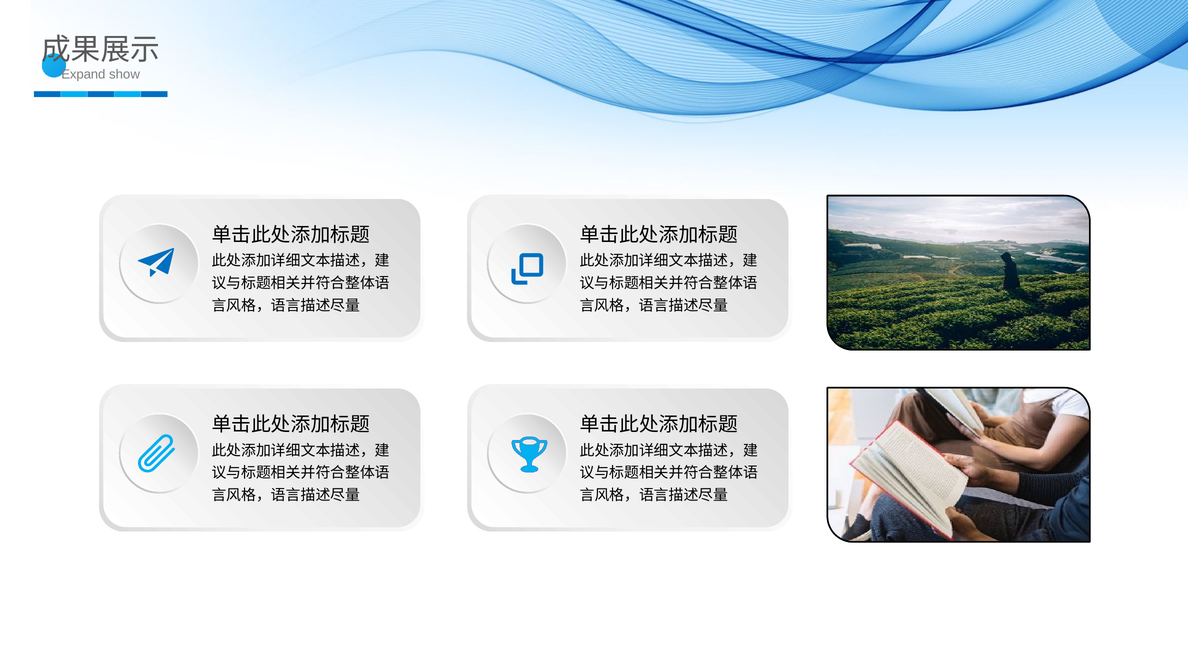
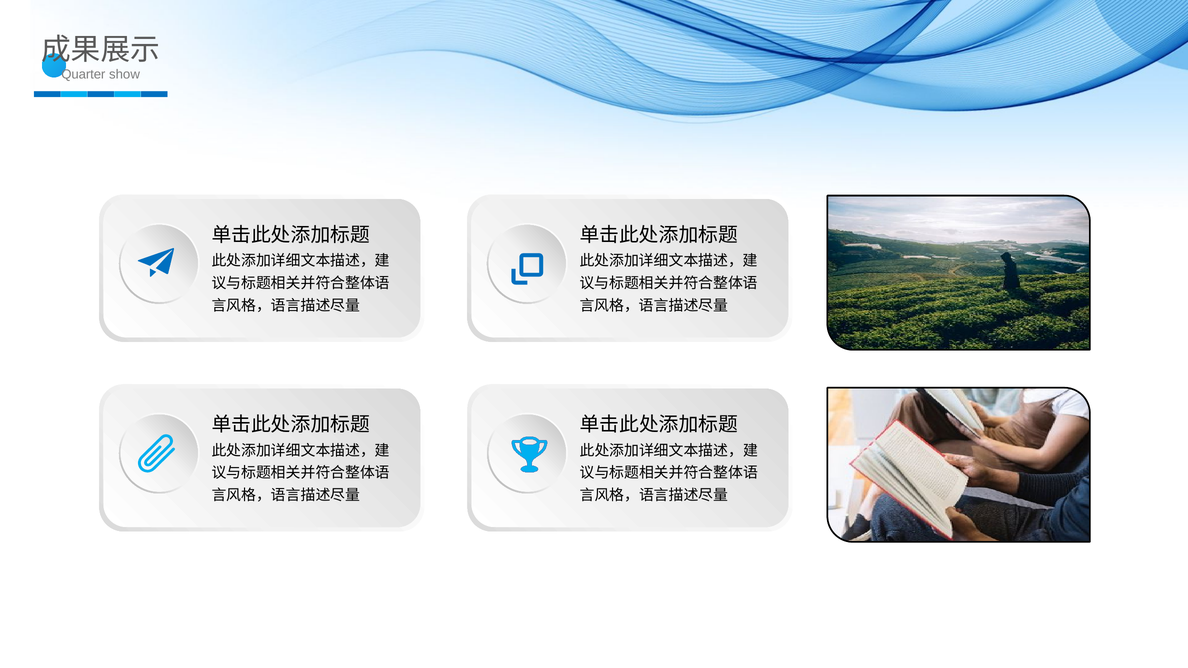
Expand: Expand -> Quarter
